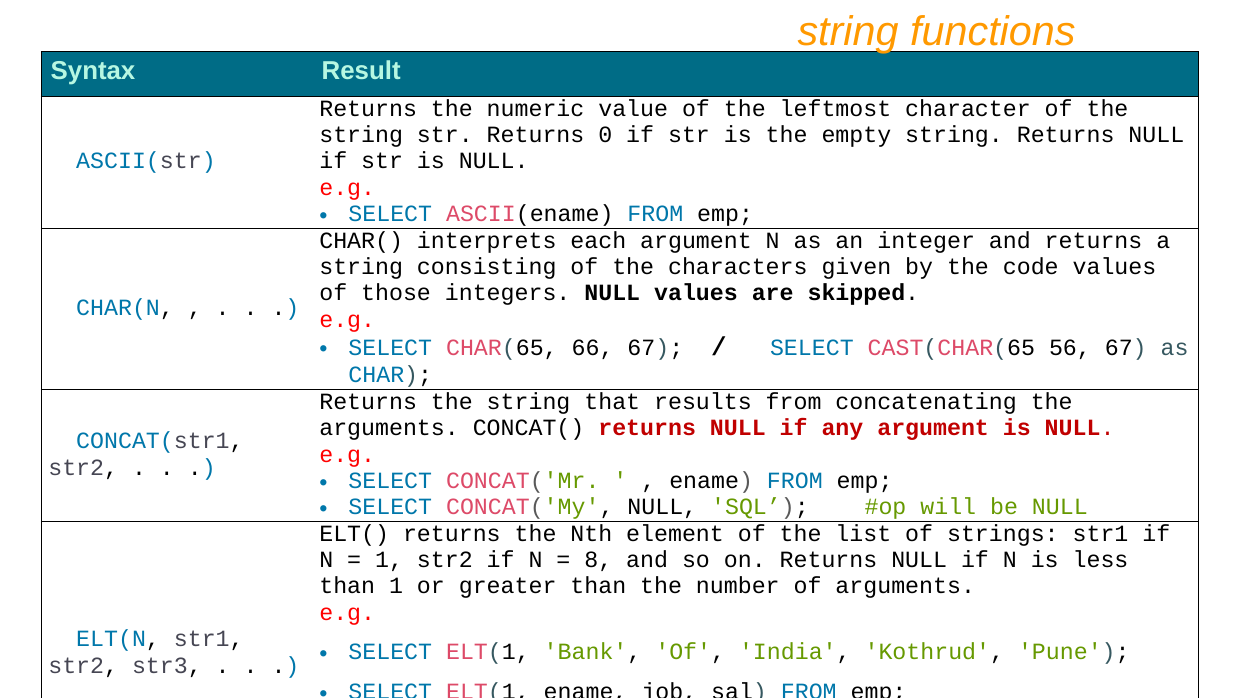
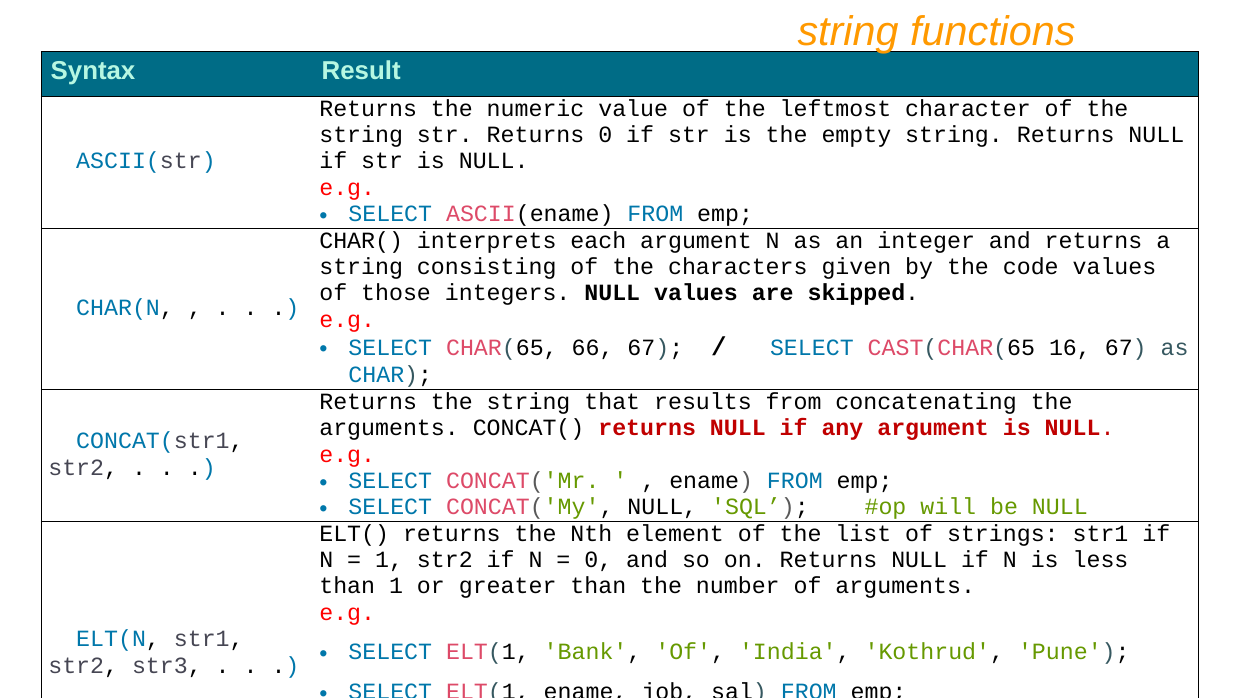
56: 56 -> 16
8 at (598, 560): 8 -> 0
